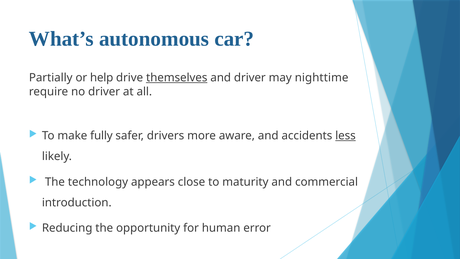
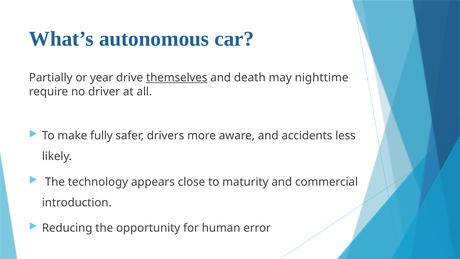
help: help -> year
and driver: driver -> death
less underline: present -> none
